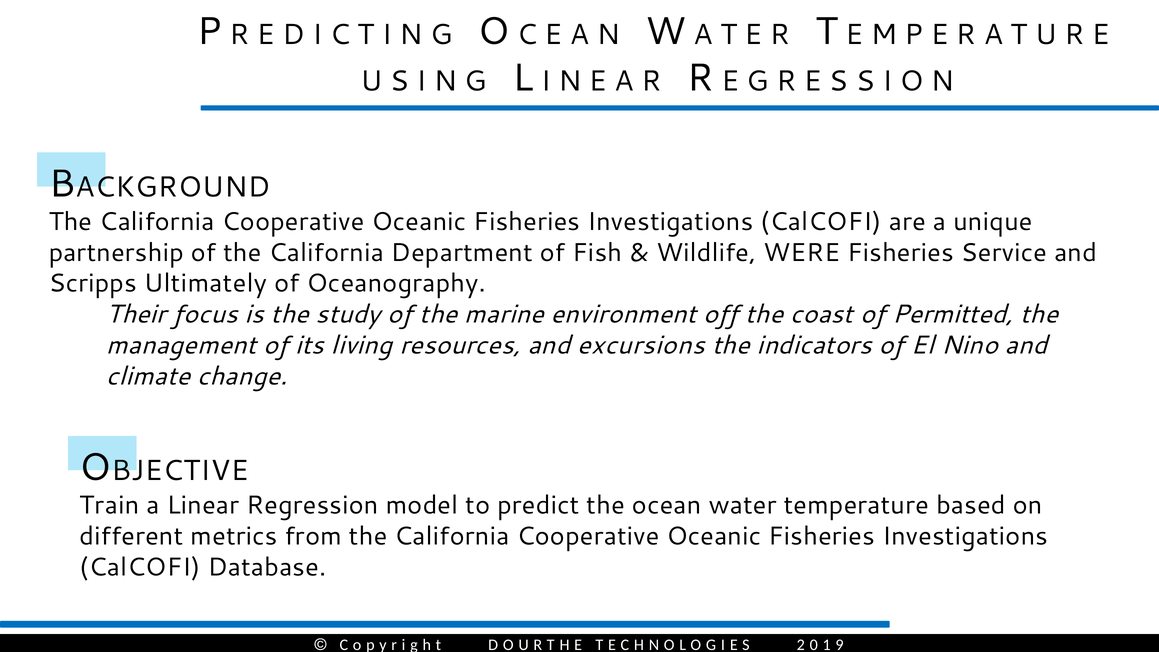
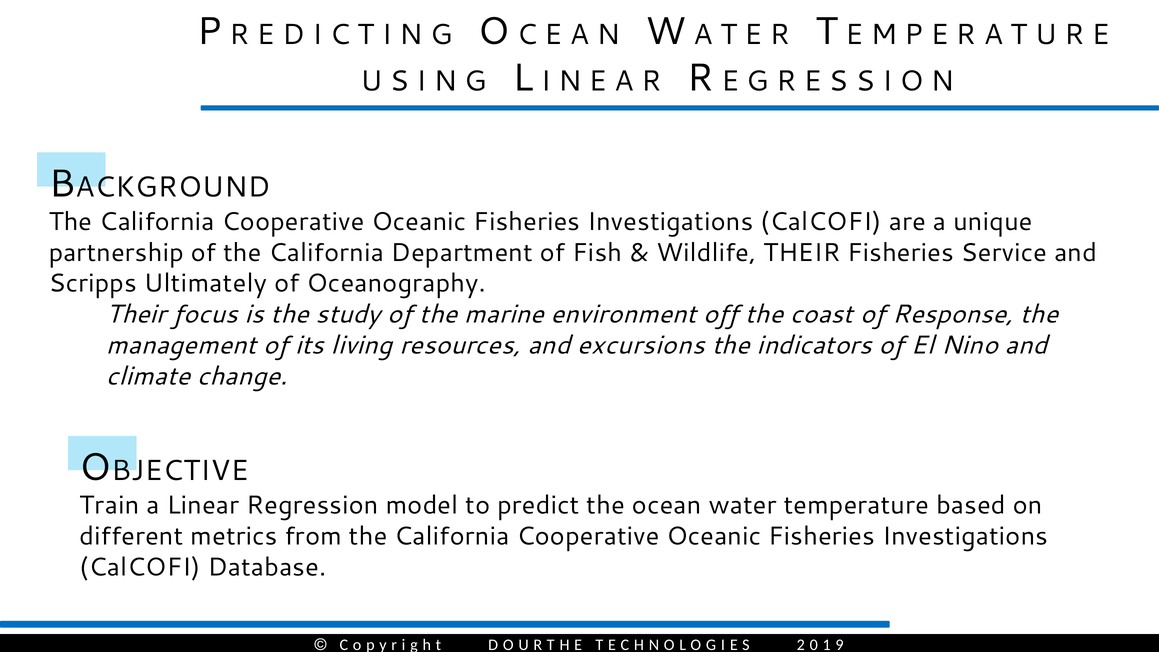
Wildlife WERE: WERE -> THEIR
Permitted: Permitted -> Response
